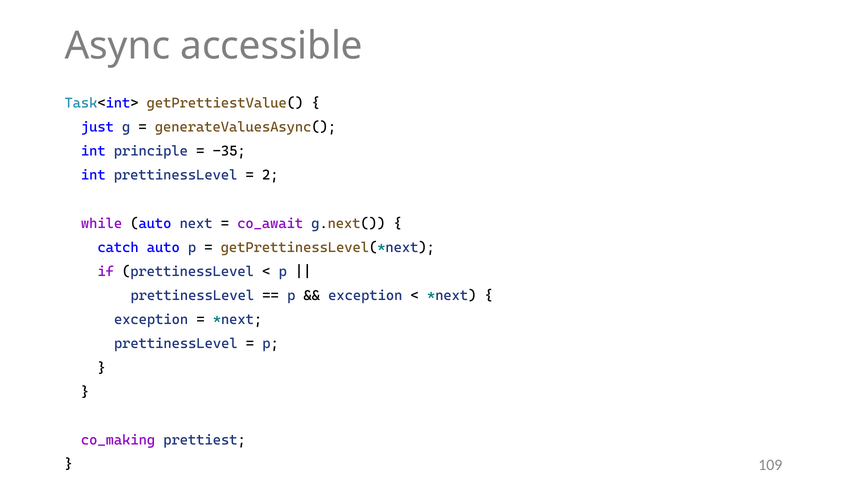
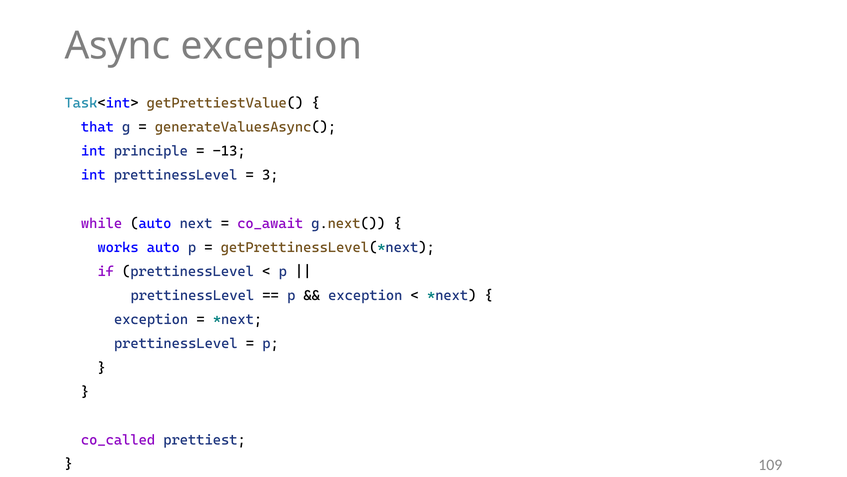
Async accessible: accessible -> exception
just: just -> that
-35: -35 -> -13
2: 2 -> 3
catch: catch -> works
co_making: co_making -> co_called
